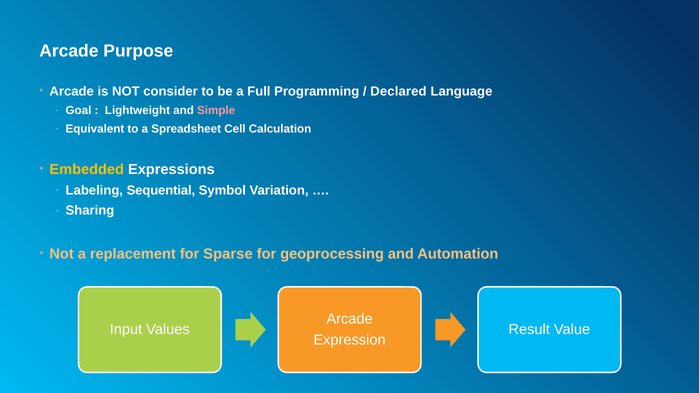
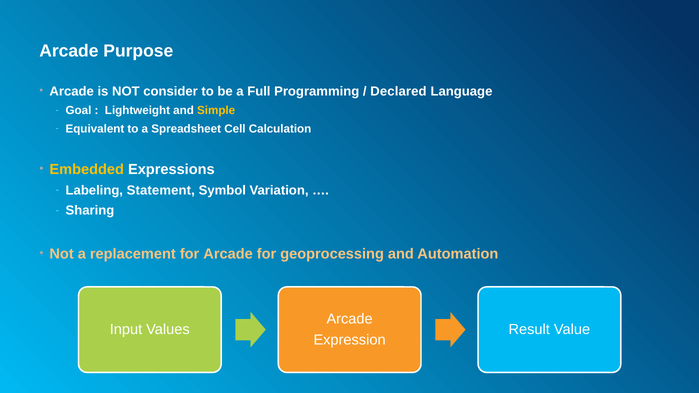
Simple colour: pink -> yellow
Sequential: Sequential -> Statement
for Sparse: Sparse -> Arcade
